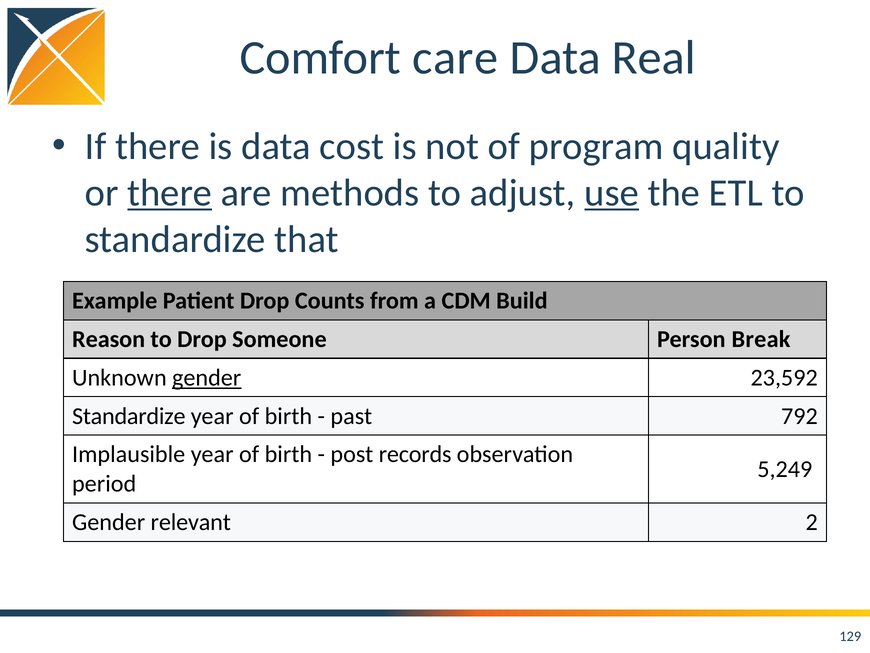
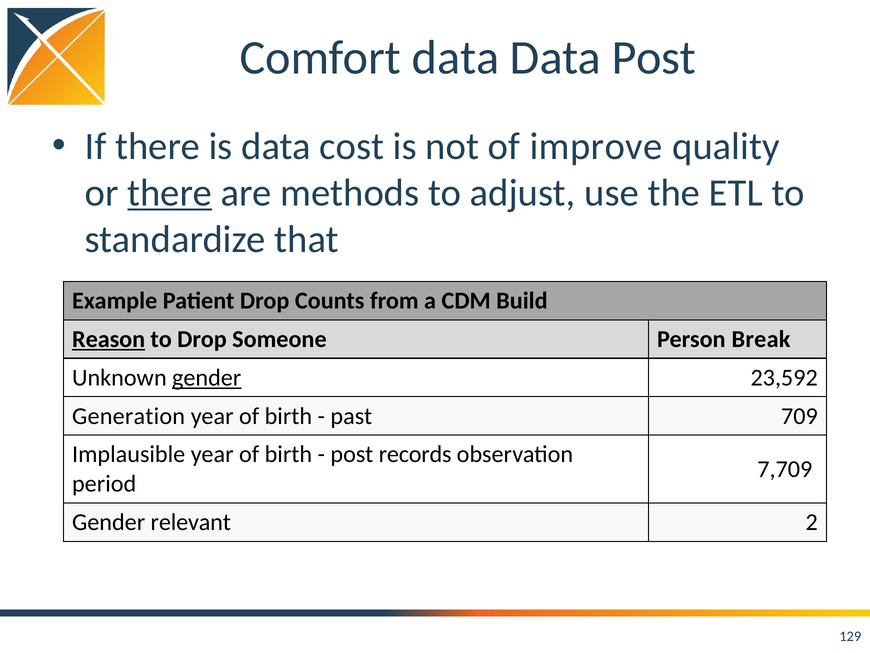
Comfort care: care -> data
Data Real: Real -> Post
program: program -> improve
use underline: present -> none
Reason underline: none -> present
Standardize at (129, 416): Standardize -> Generation
792: 792 -> 709
5,249: 5,249 -> 7,709
